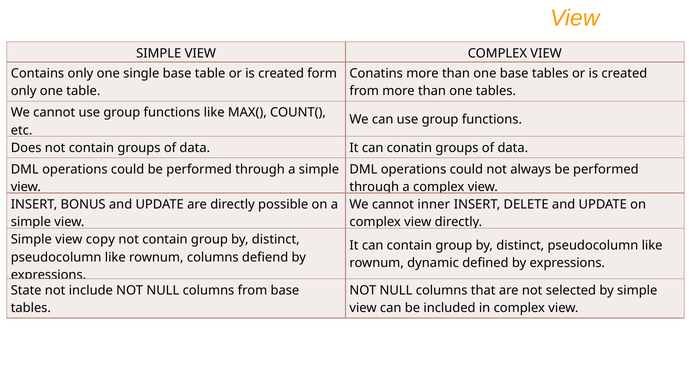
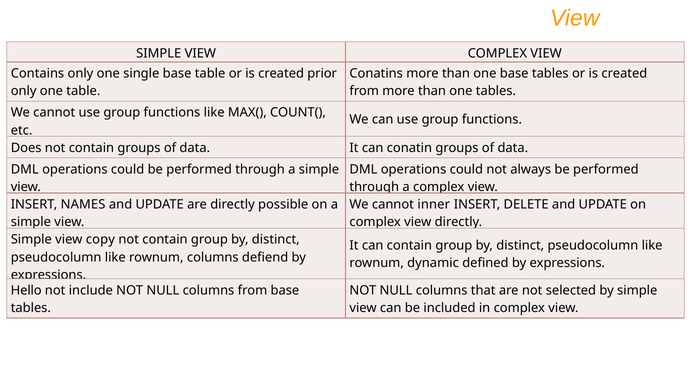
form: form -> prior
BONUS: BONUS -> NAMES
State: State -> Hello
